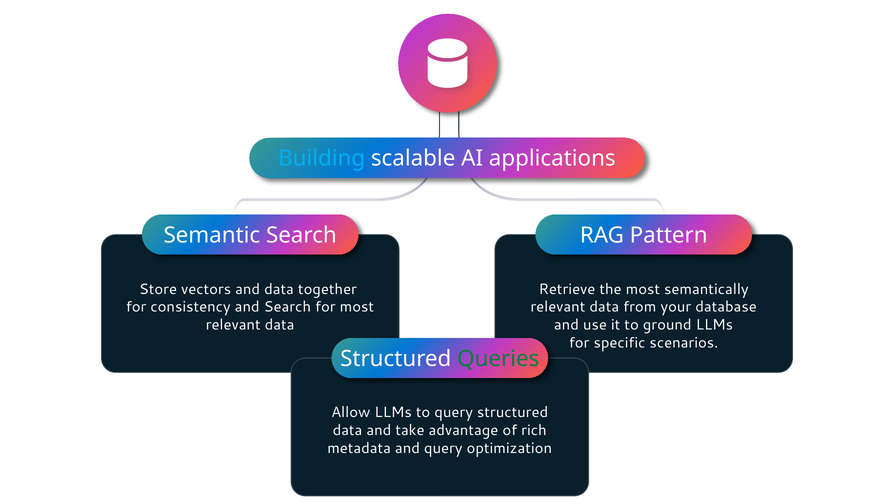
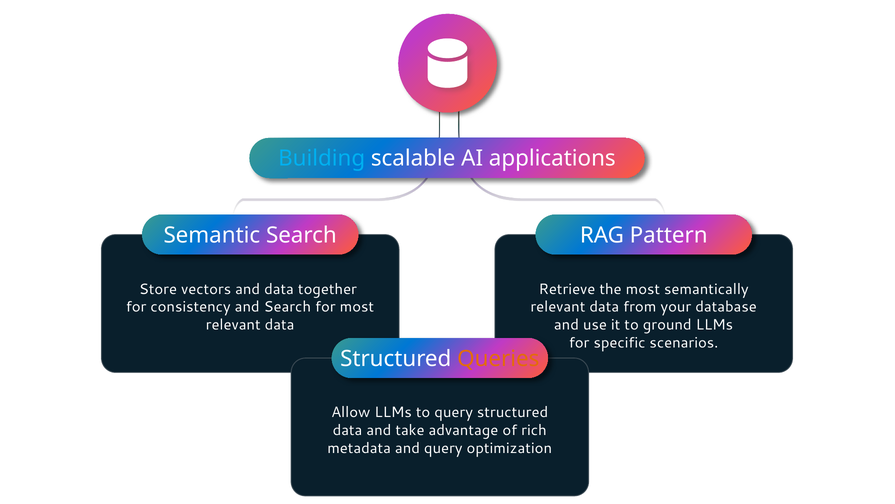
Queries colour: green -> orange
